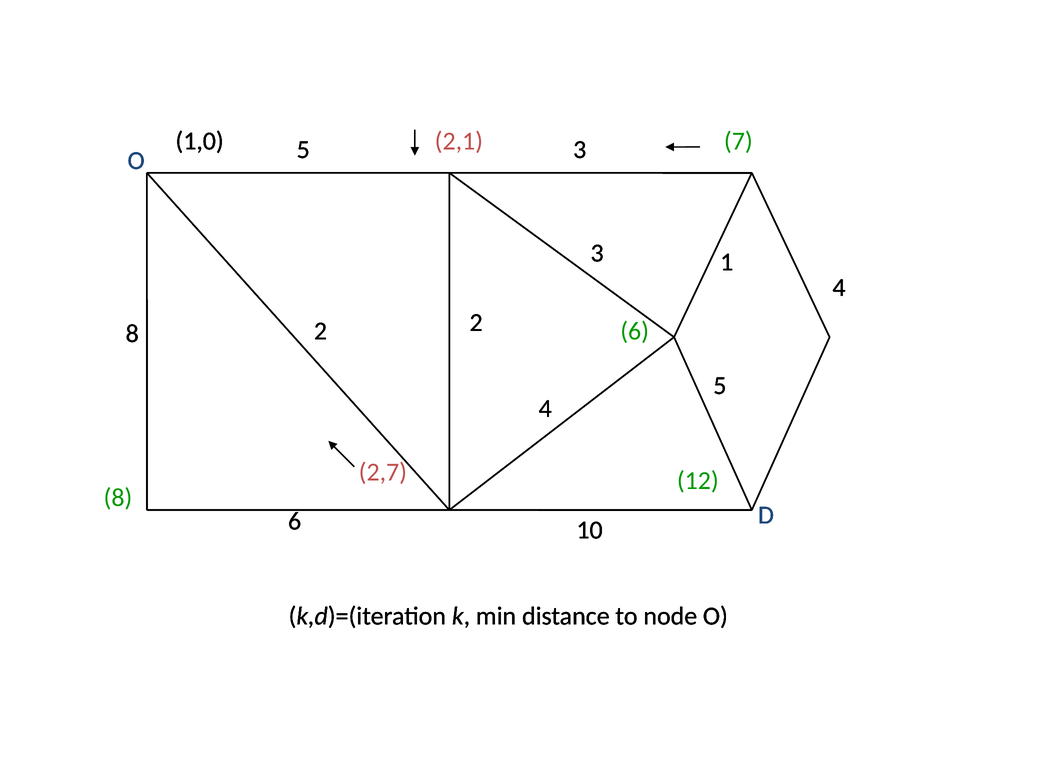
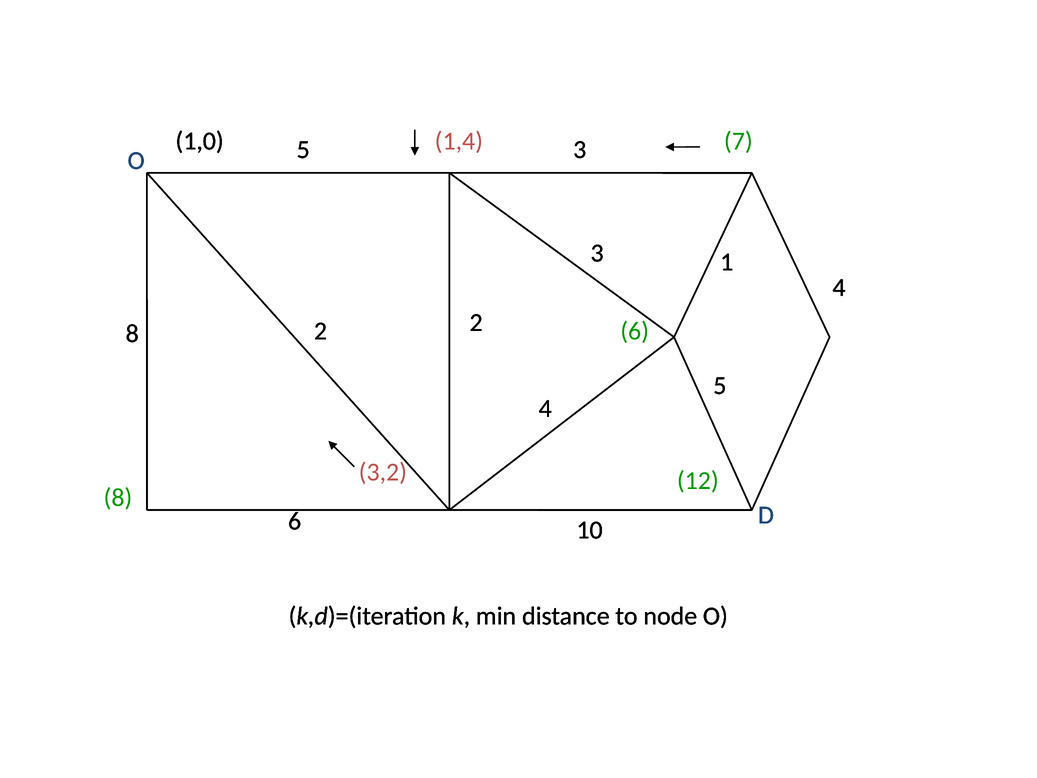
2,1: 2,1 -> 1,4
2,7: 2,7 -> 3,2
